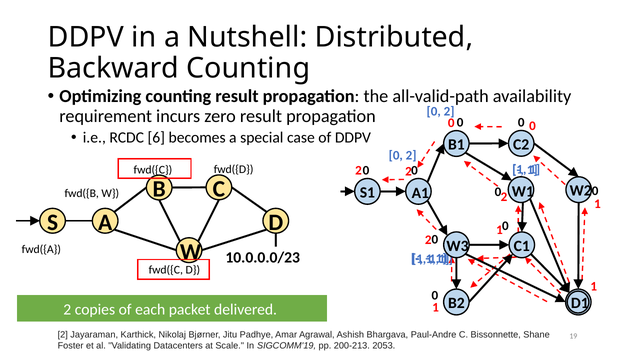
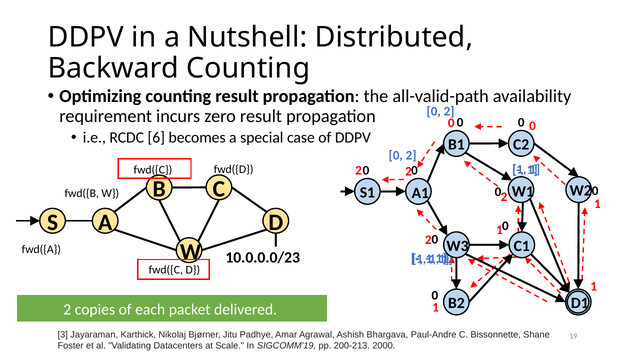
2 at (63, 334): 2 -> 3
2053: 2053 -> 2000
